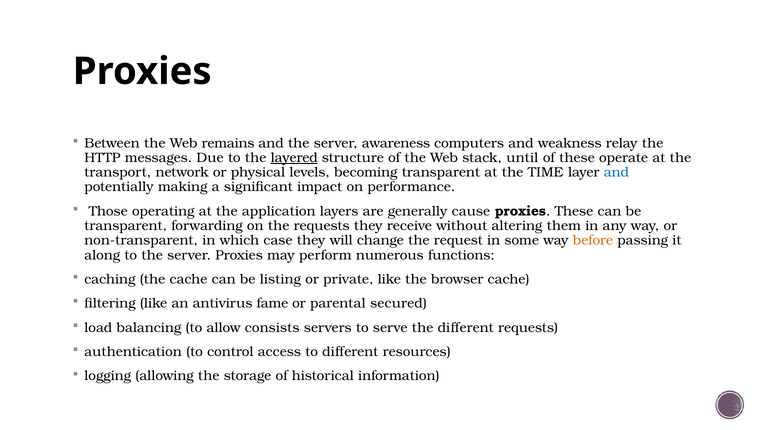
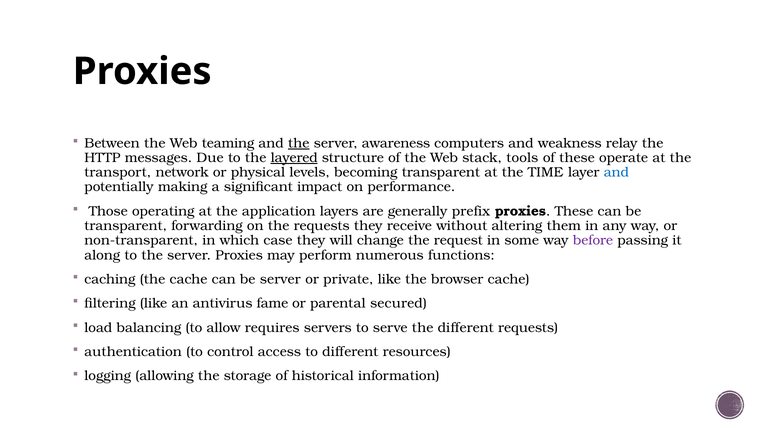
remains: remains -> teaming
the at (299, 143) underline: none -> present
until: until -> tools
cause: cause -> prefix
before colour: orange -> purple
be listing: listing -> server
consists: consists -> requires
